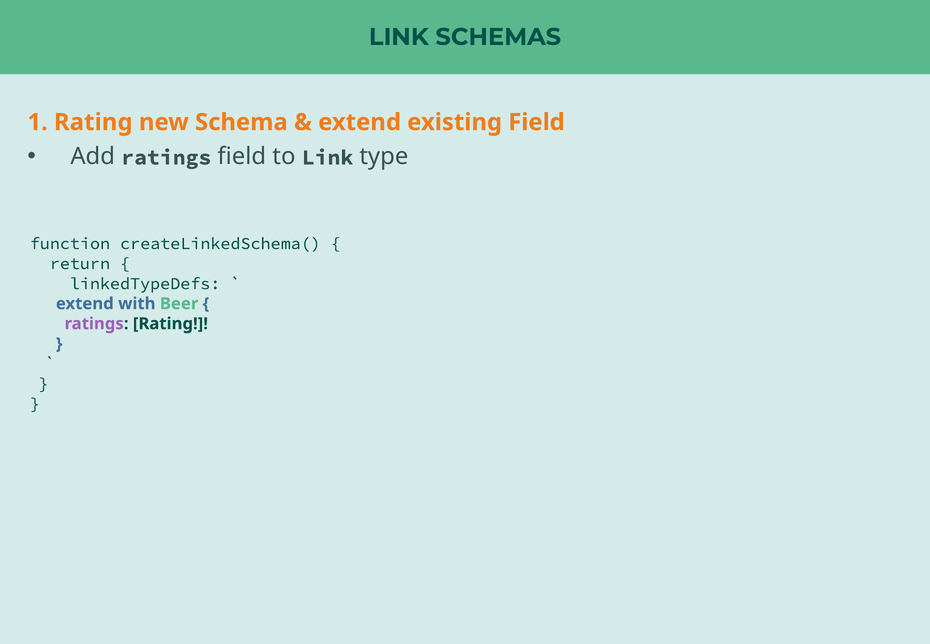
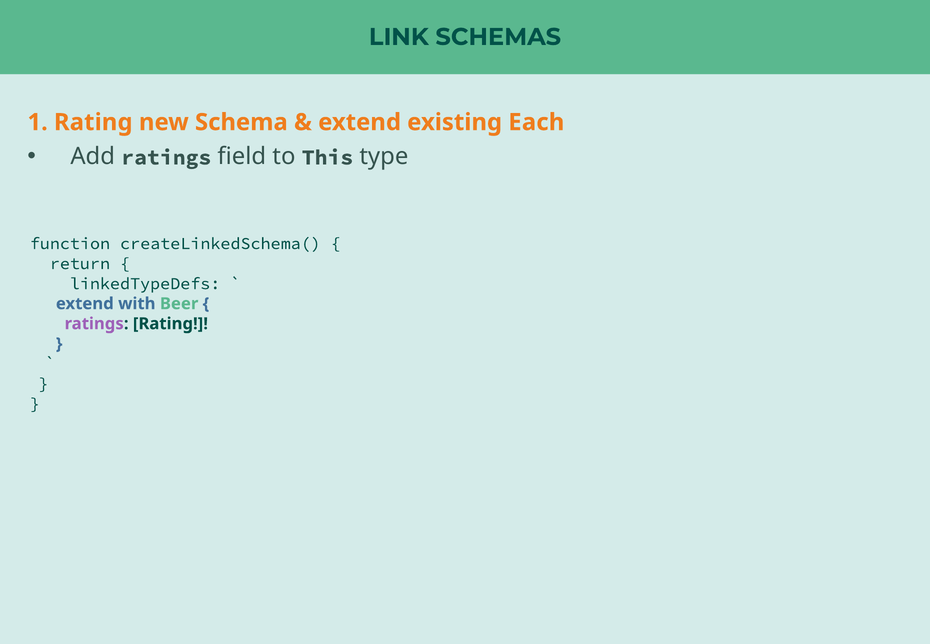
existing Field: Field -> Each
to Link: Link -> This
